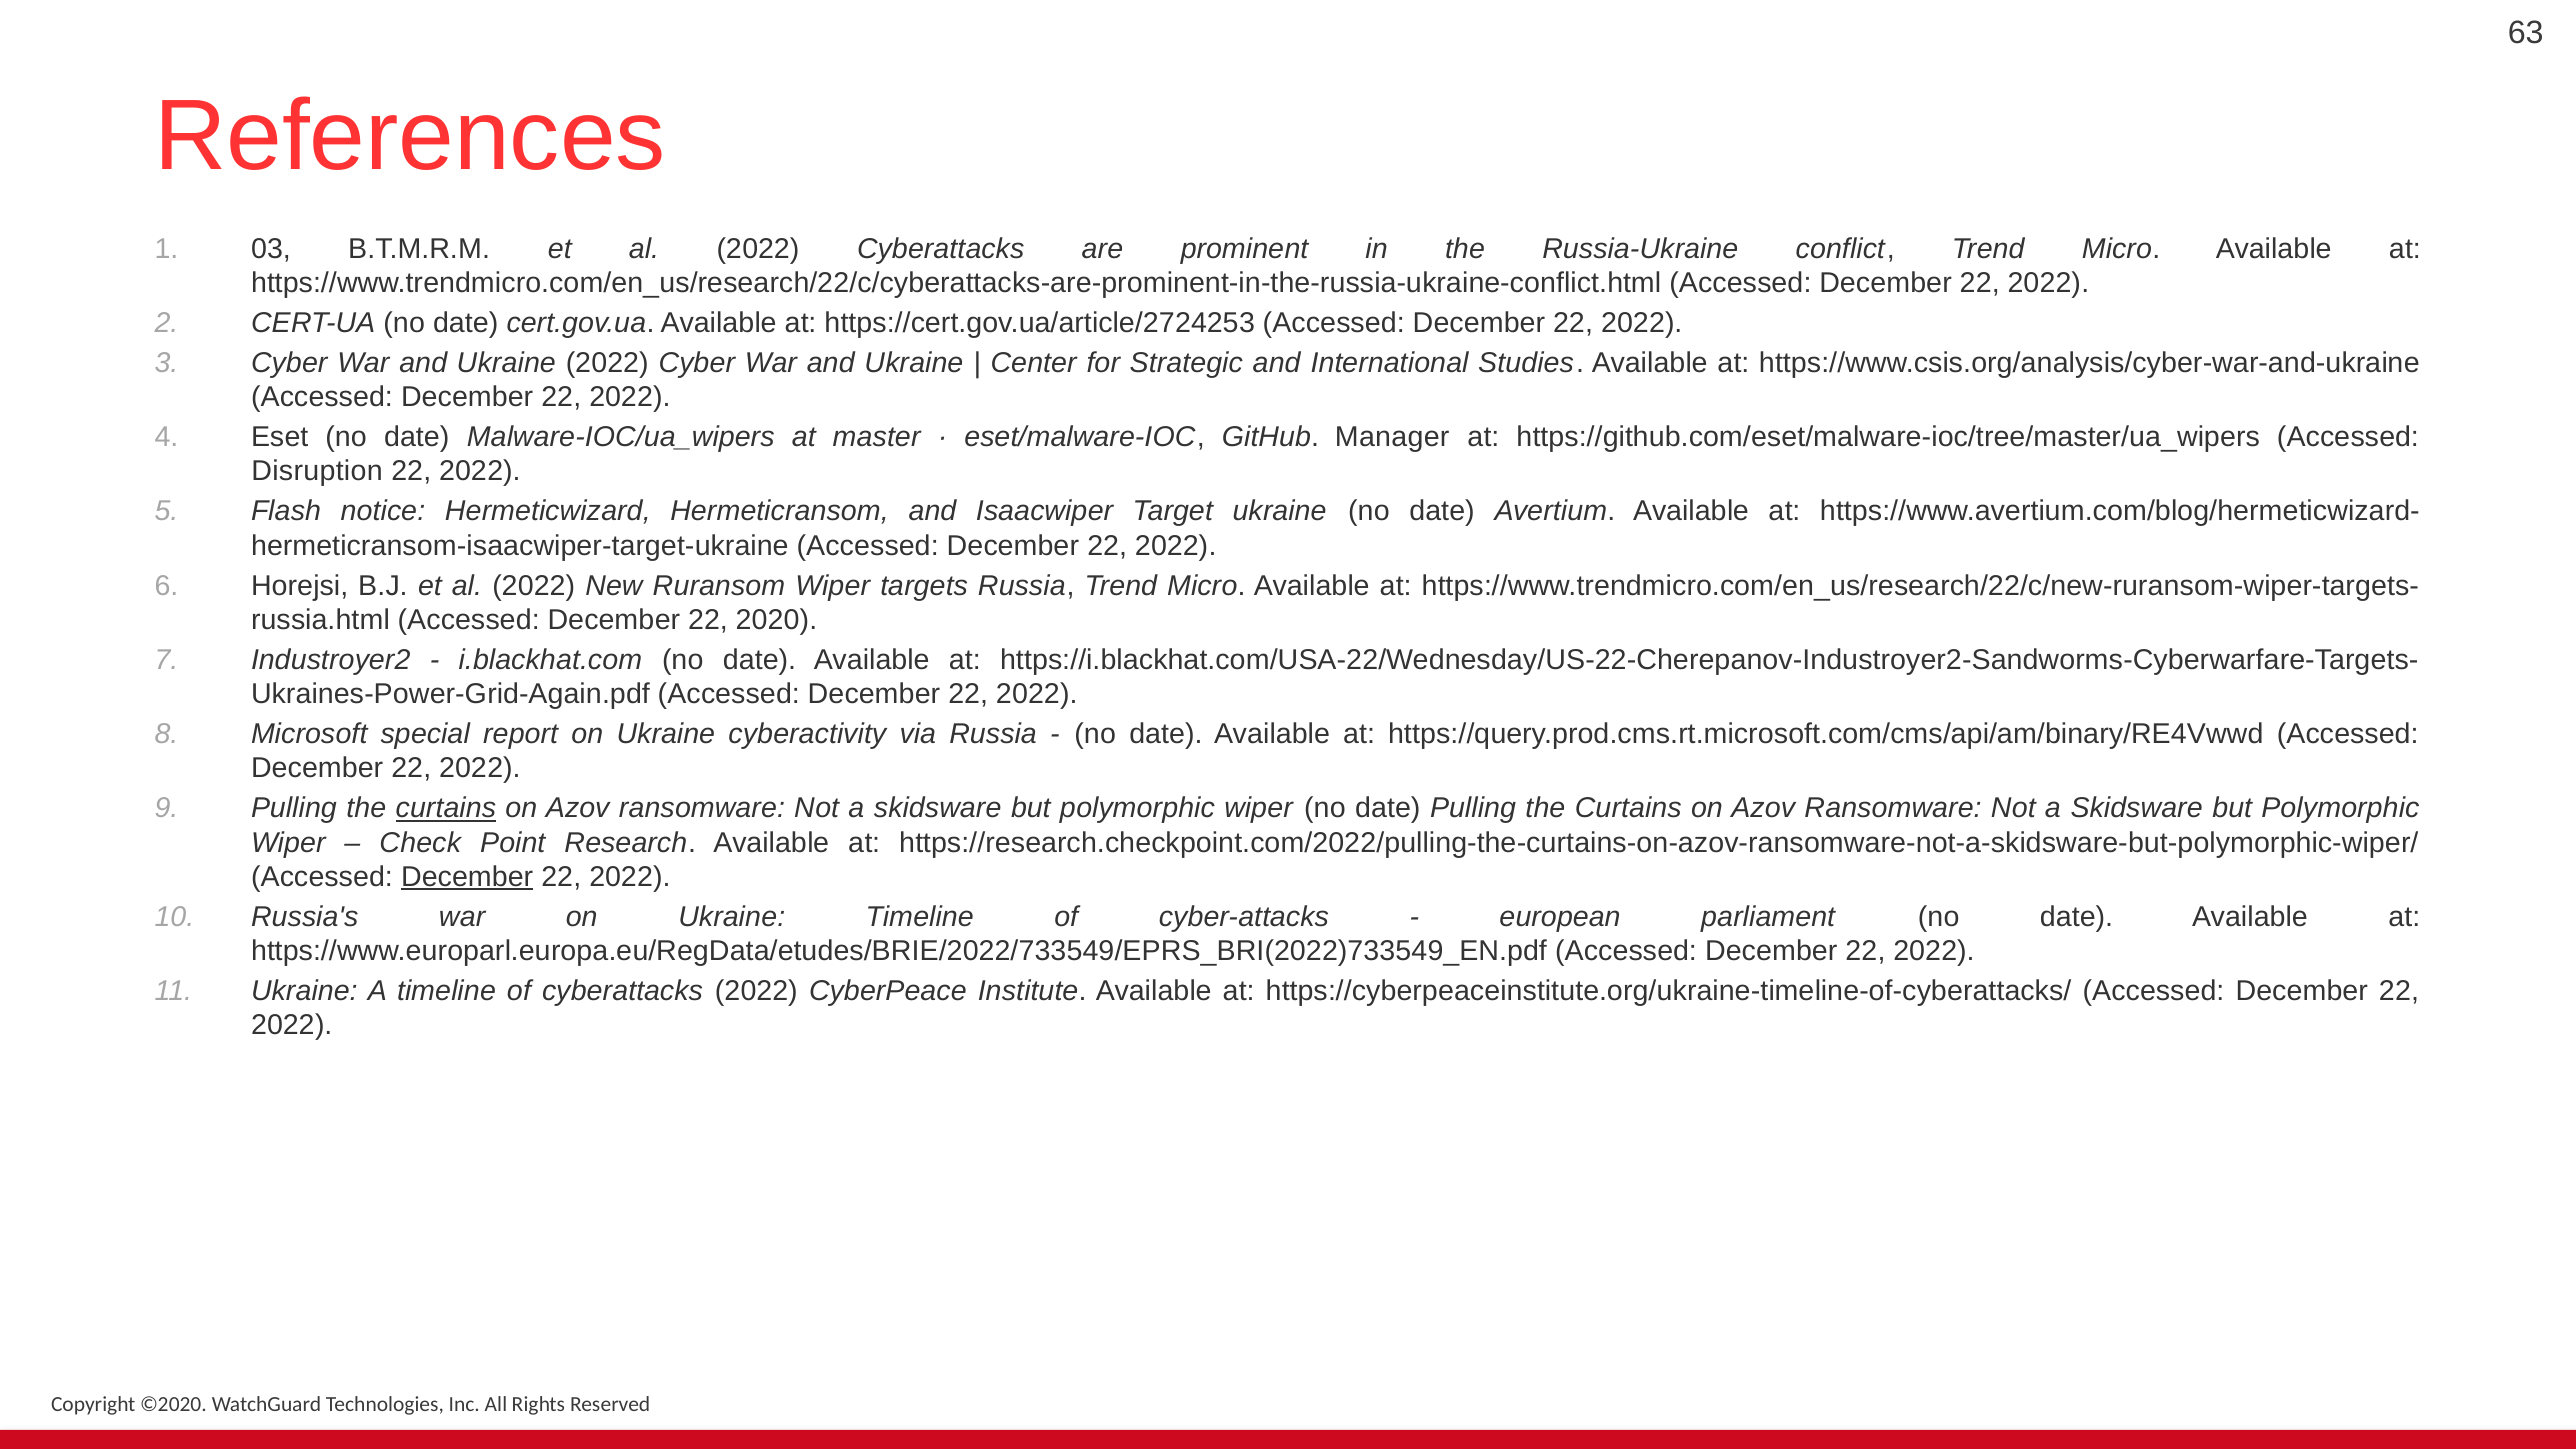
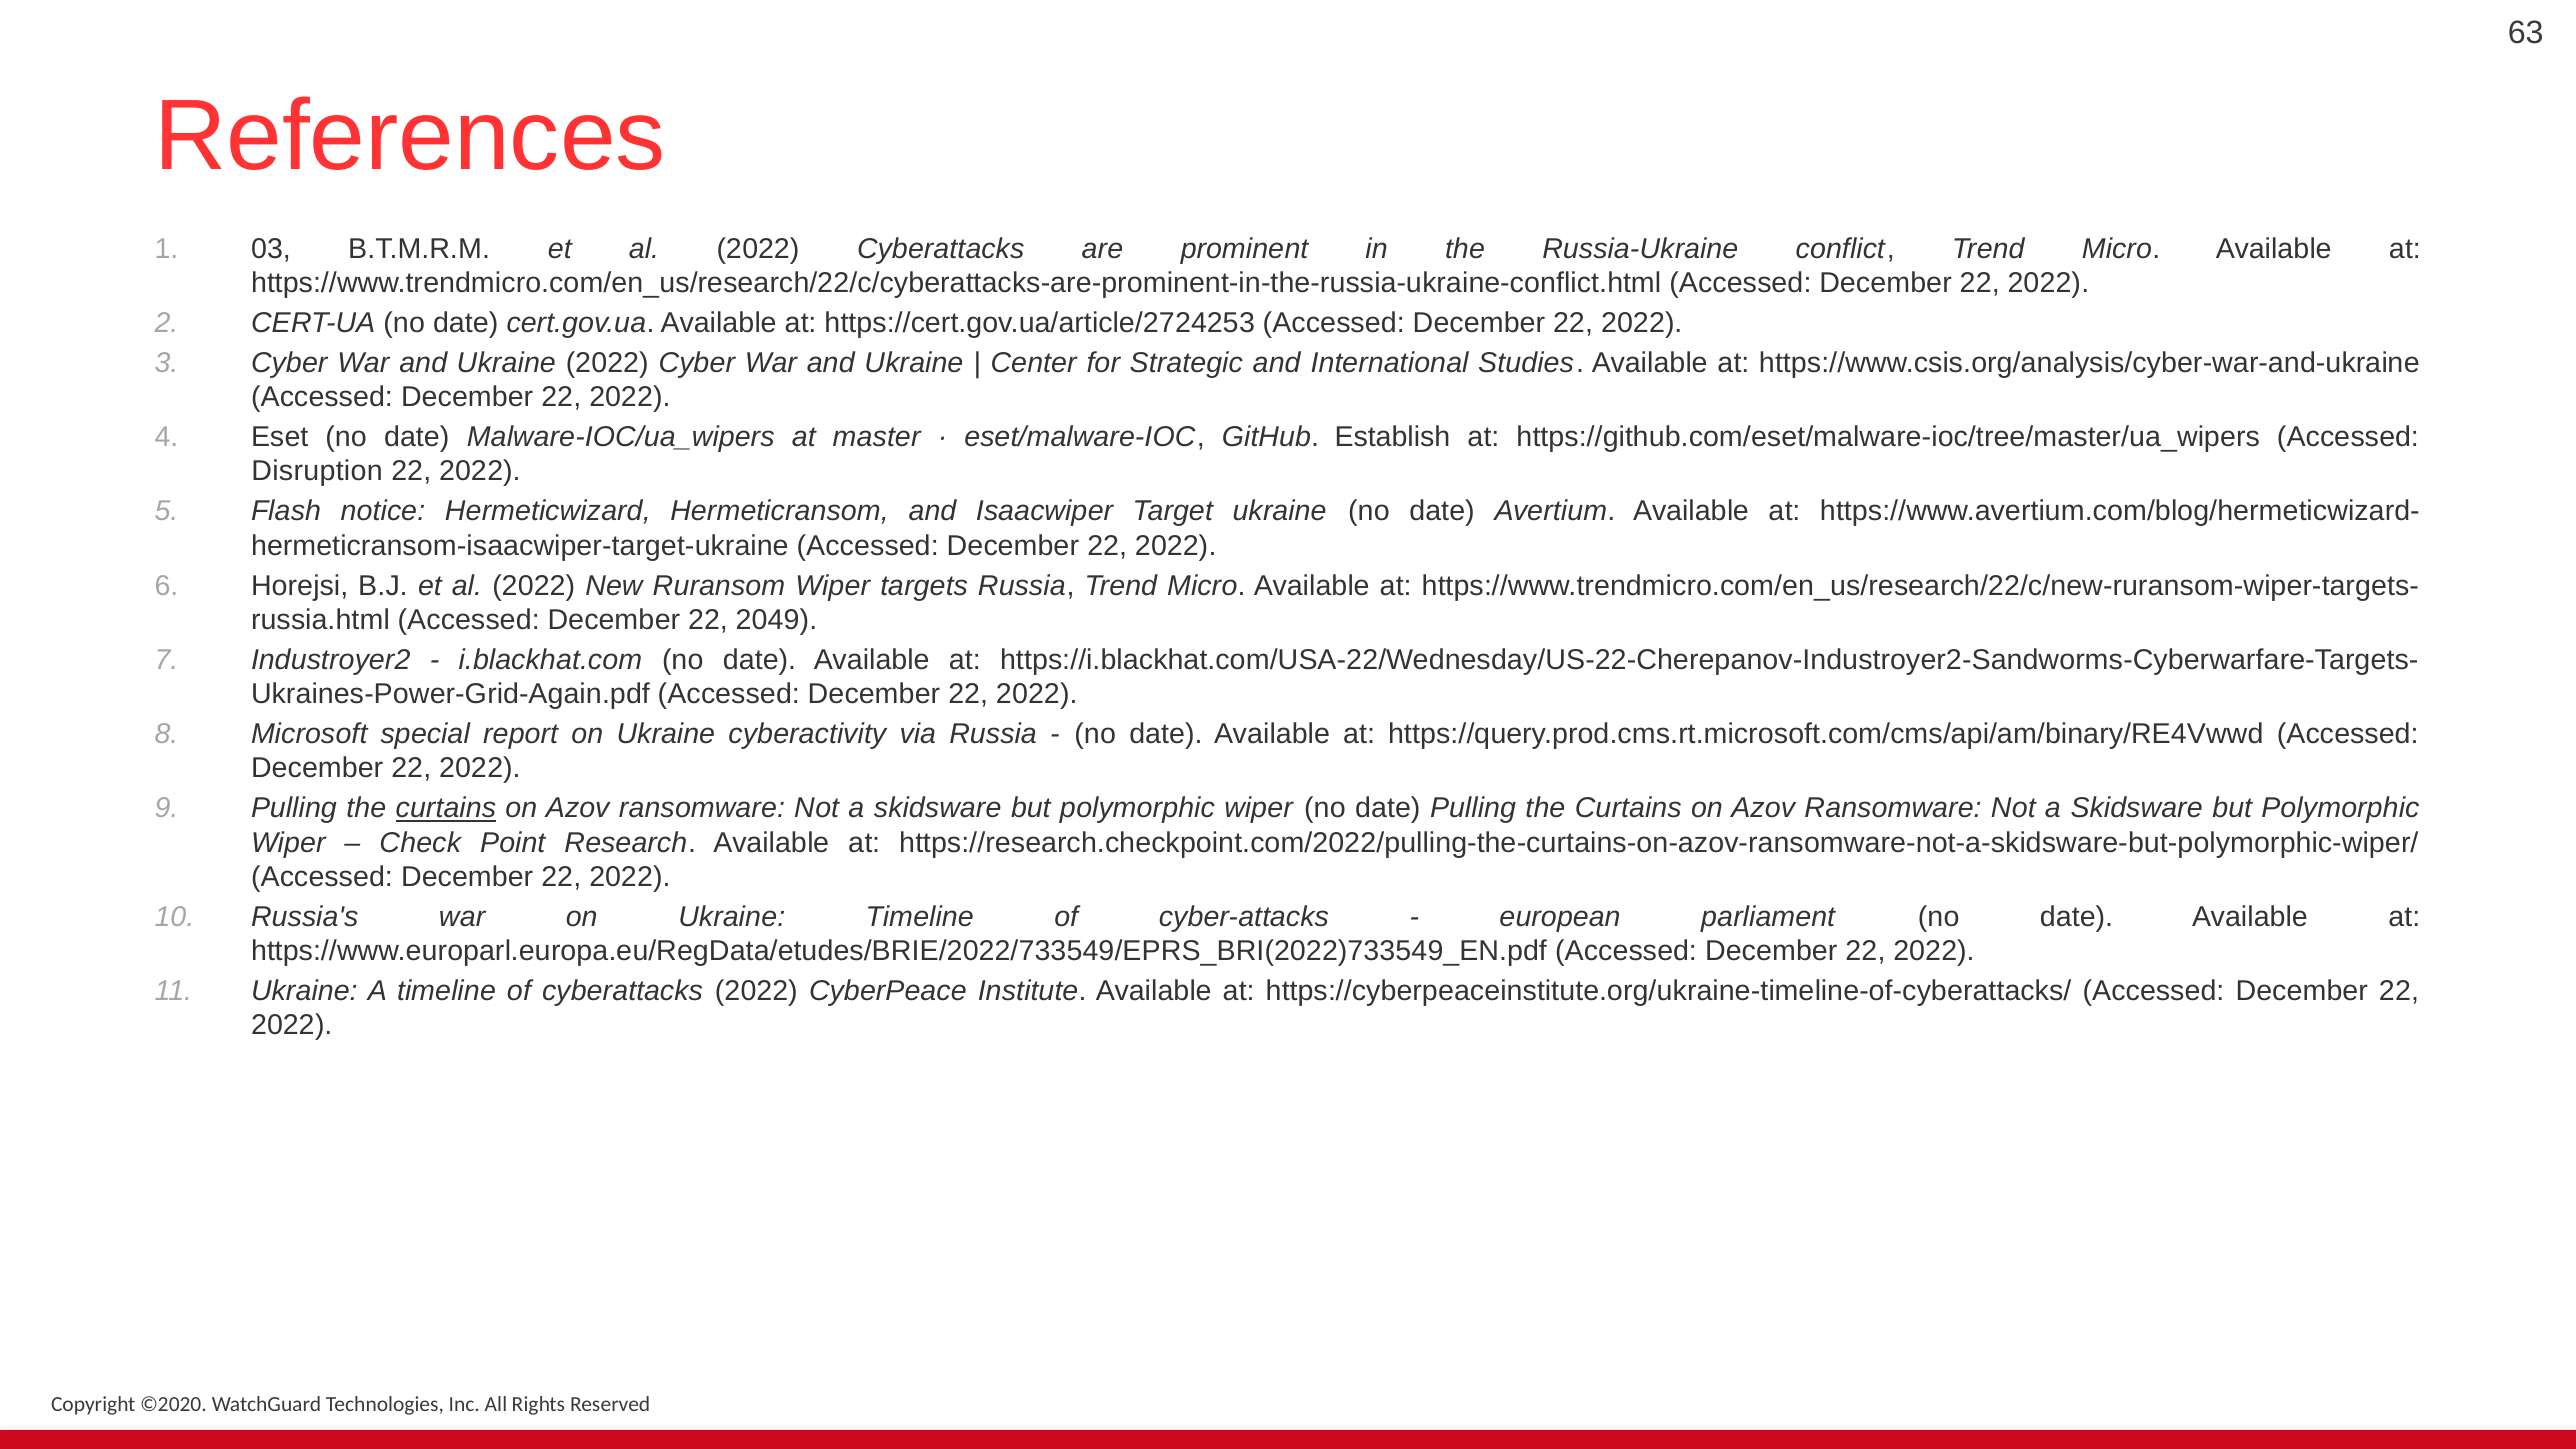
Manager: Manager -> Establish
2020: 2020 -> 2049
December at (467, 877) underline: present -> none
